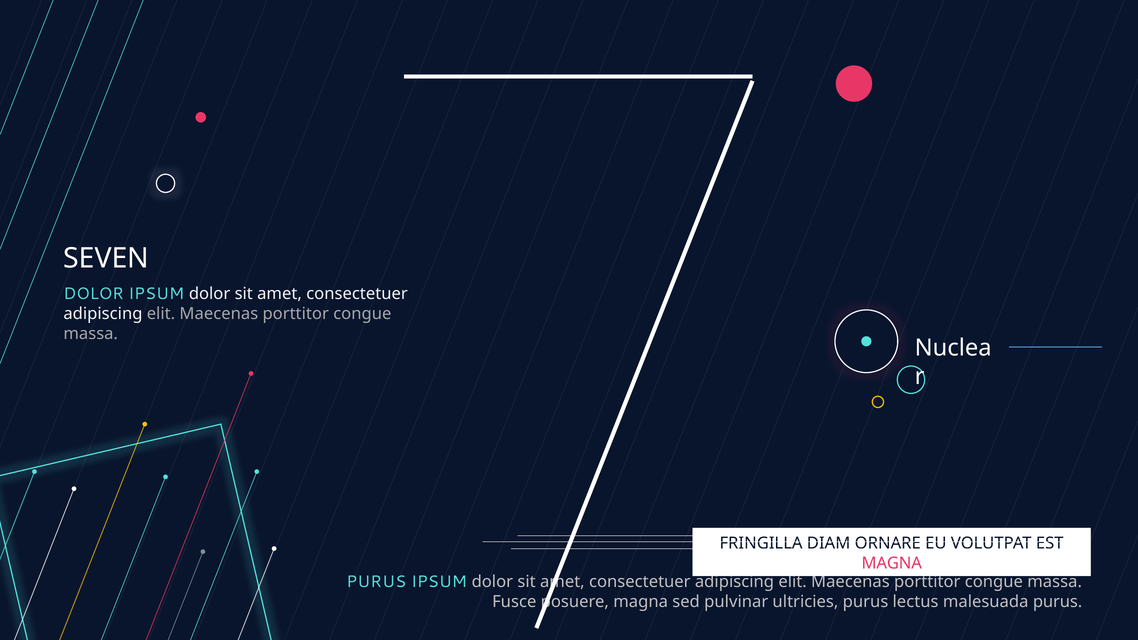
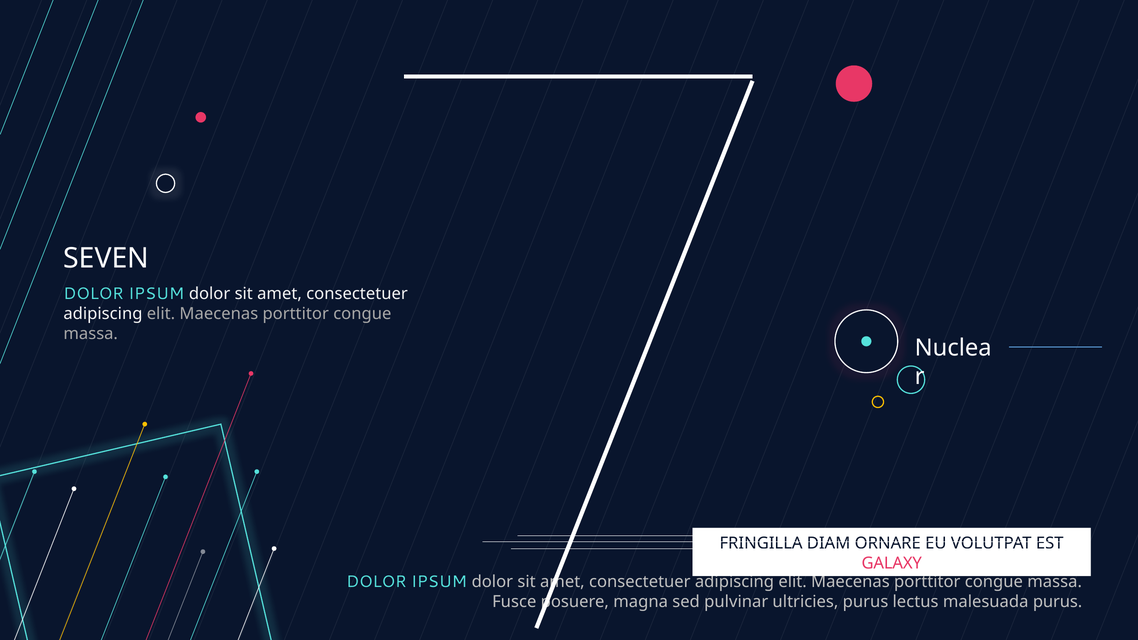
MAGNA at (892, 563): MAGNA -> GALAXY
PURUS at (376, 582): PURUS -> DOLOR
